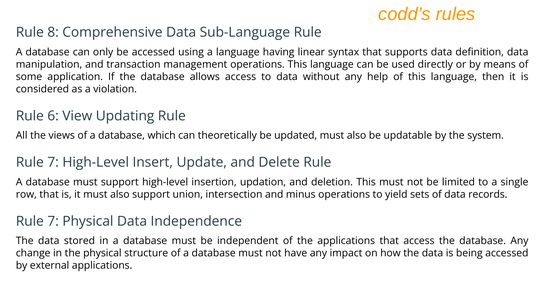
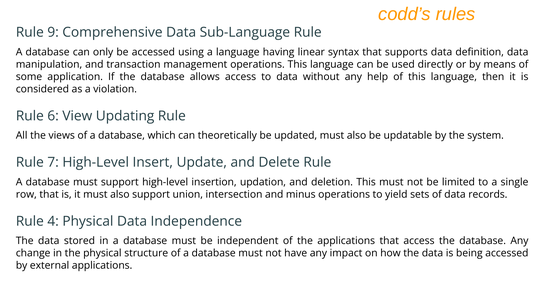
8: 8 -> 9
7 at (53, 222): 7 -> 4
